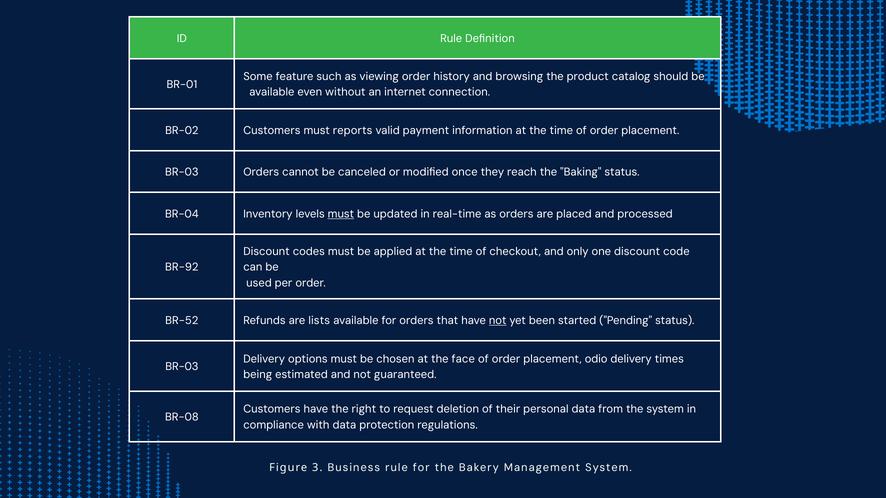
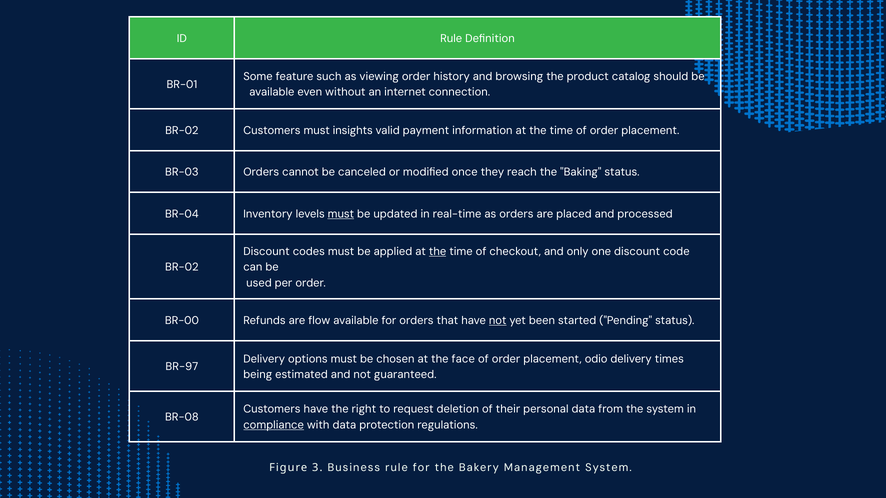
reports: reports -> insights
the at (438, 252) underline: none -> present
BR-92 at (182, 267): BR-92 -> BR-02
BR-52: BR-52 -> BR-00
lists: lists -> flow
BR-03 at (182, 367): BR-03 -> BR-97
compliance underline: none -> present
